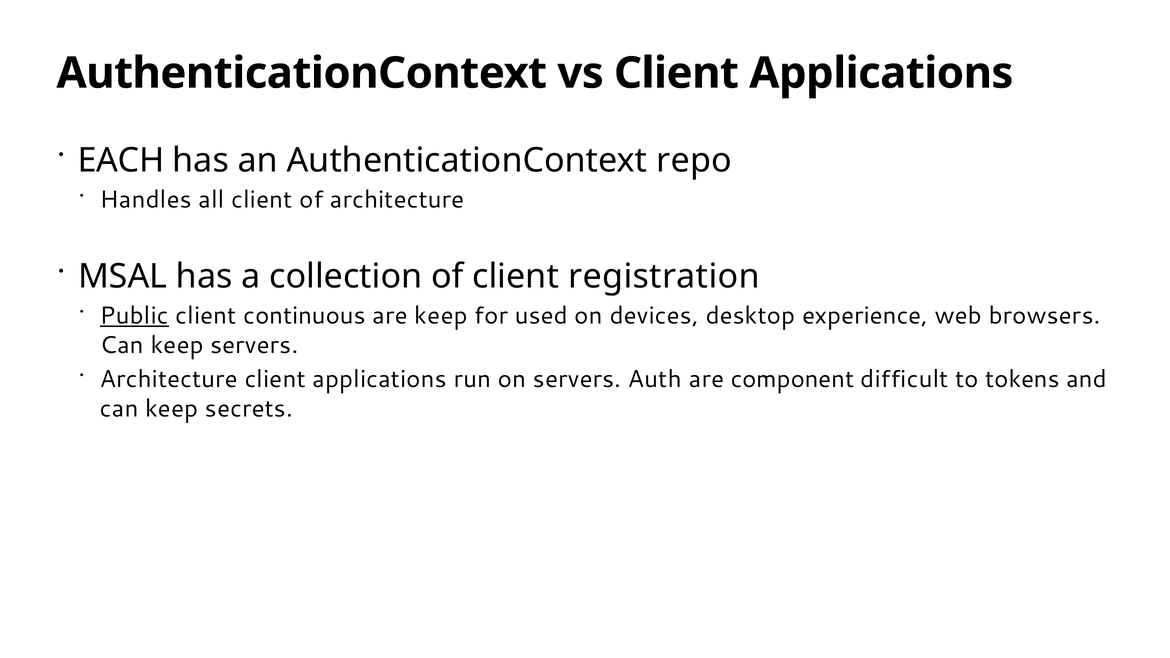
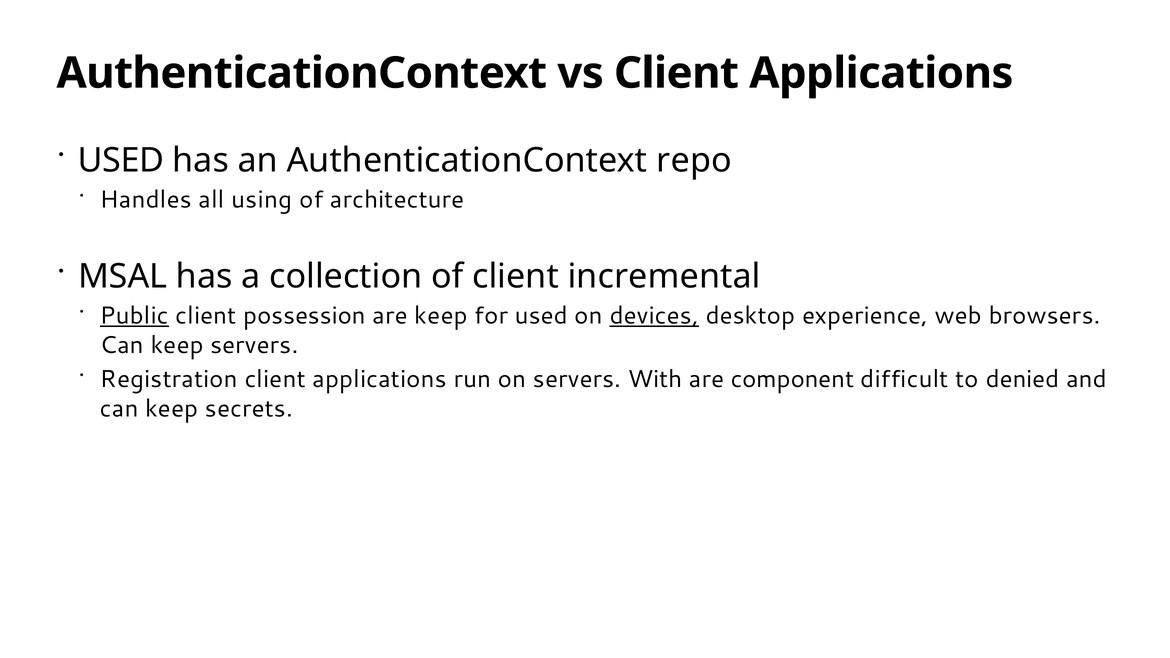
EACH at (121, 161): EACH -> USED
all client: client -> using
registration: registration -> incremental
continuous: continuous -> possession
devices underline: none -> present
Architecture at (169, 379): Architecture -> Registration
Auth: Auth -> With
tokens: tokens -> denied
